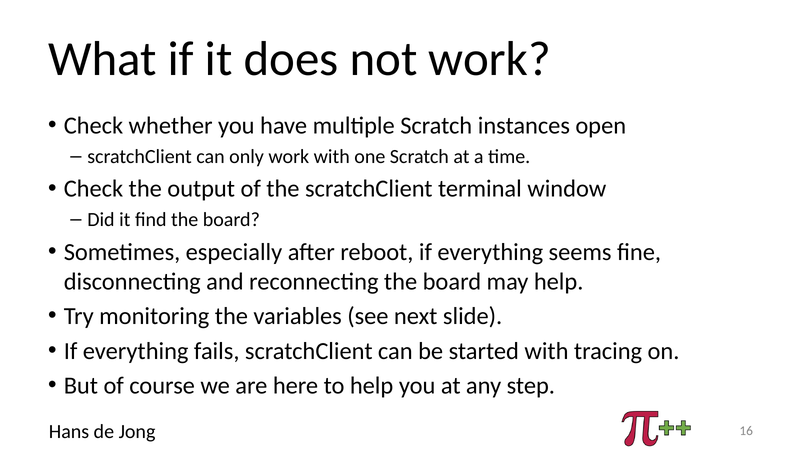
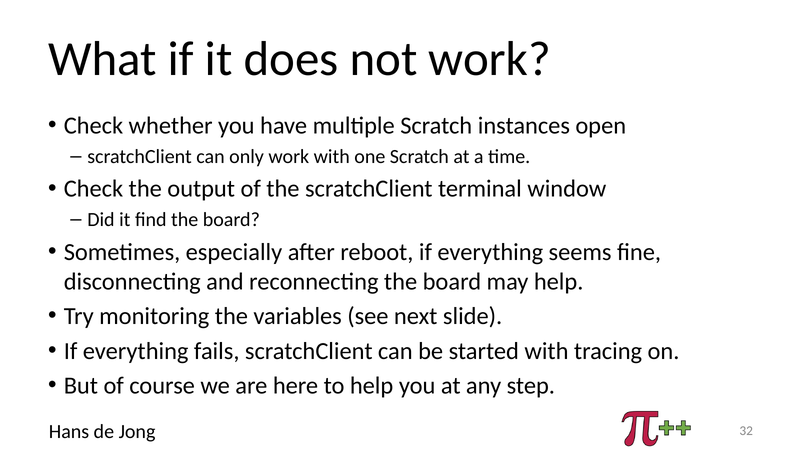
16: 16 -> 32
